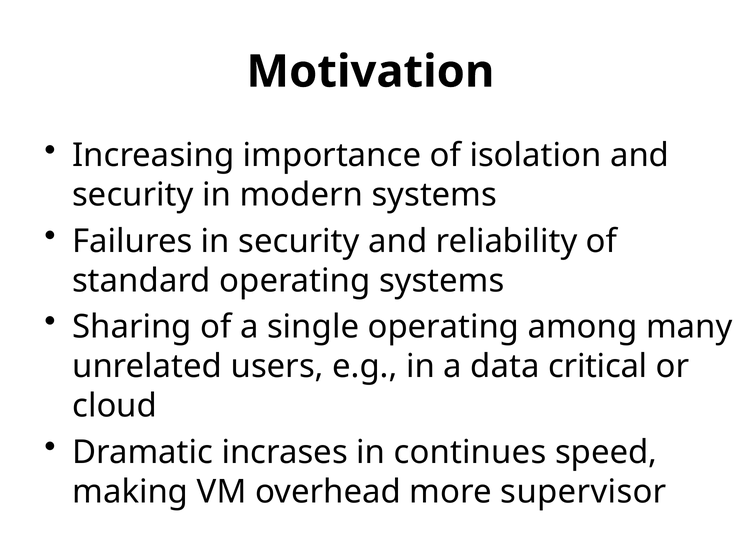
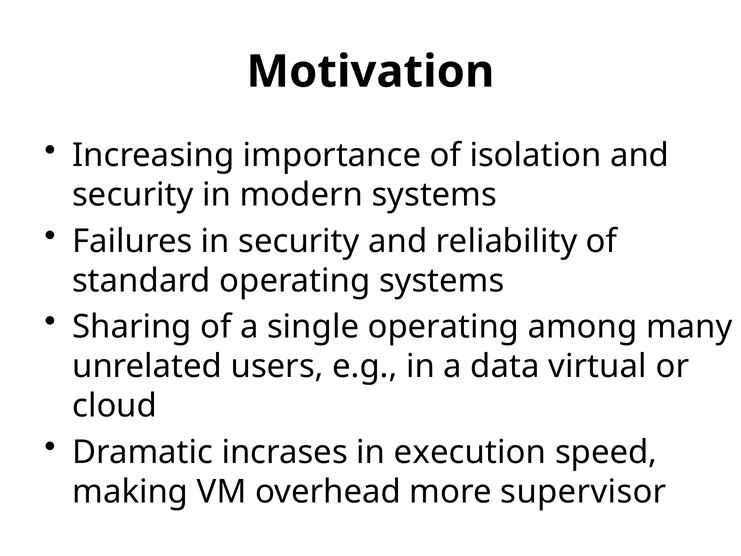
critical: critical -> virtual
continues: continues -> execution
